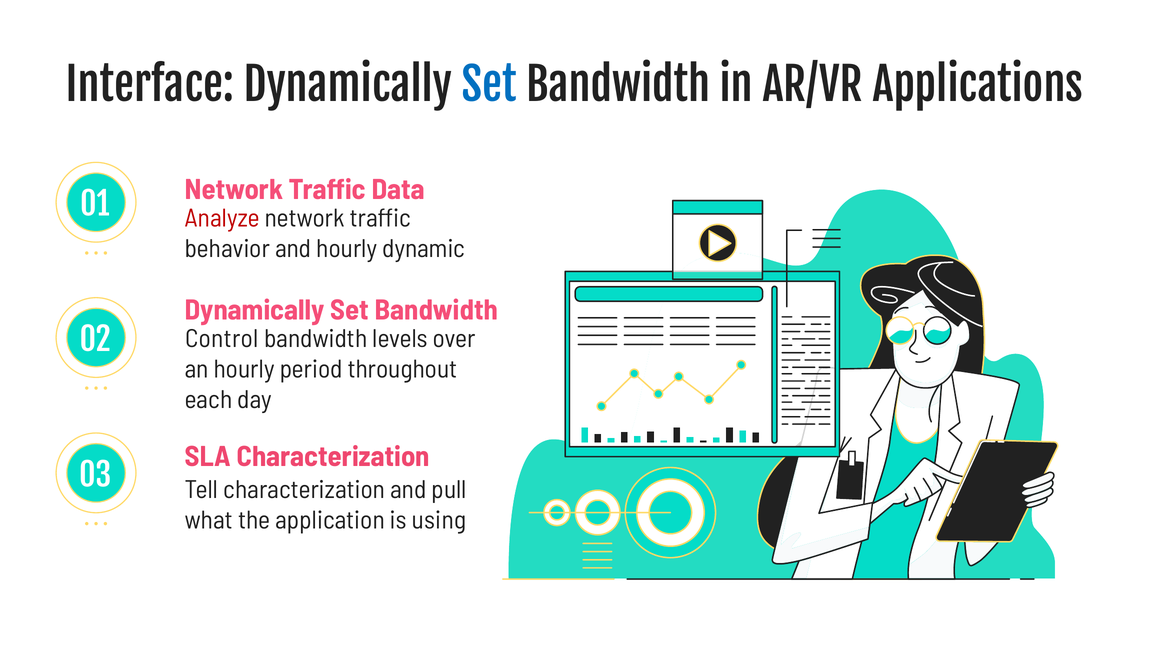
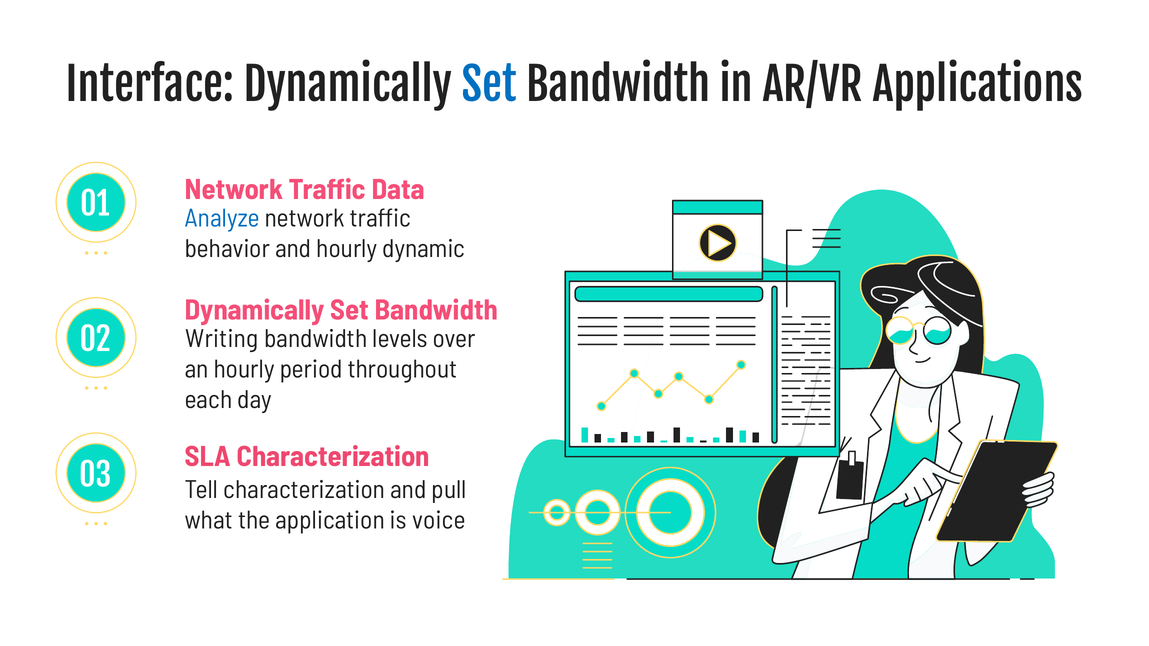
Analyze colour: red -> blue
Control: Control -> Writing
using: using -> voice
